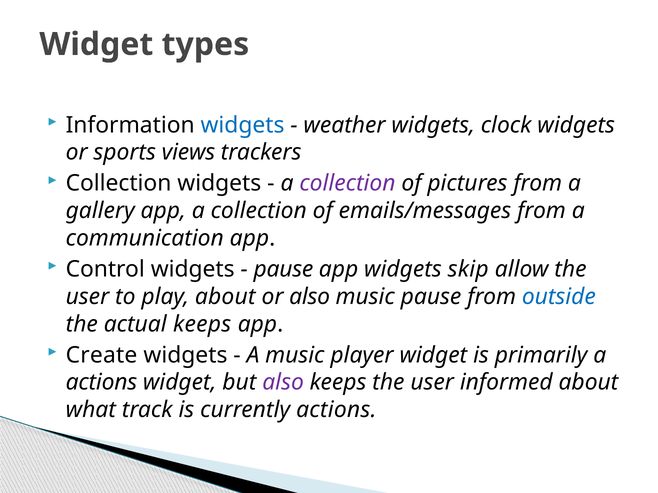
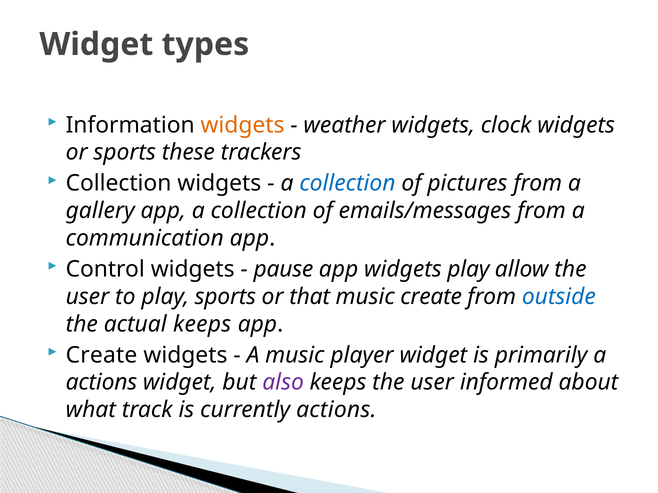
widgets at (243, 125) colour: blue -> orange
views: views -> these
collection at (347, 184) colour: purple -> blue
widgets skip: skip -> play
play about: about -> sports
or also: also -> that
music pause: pause -> create
